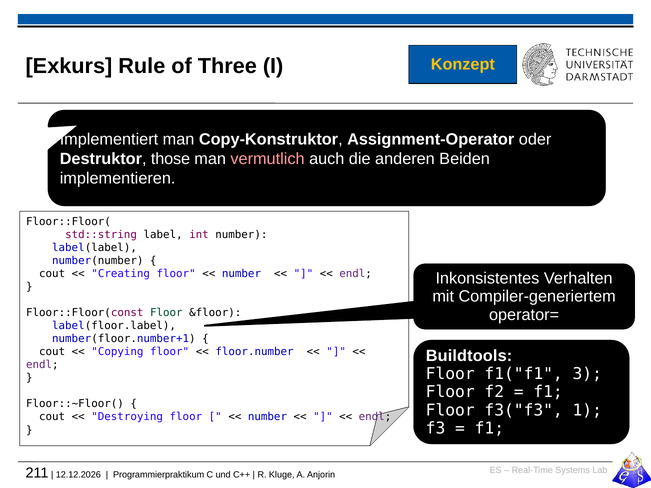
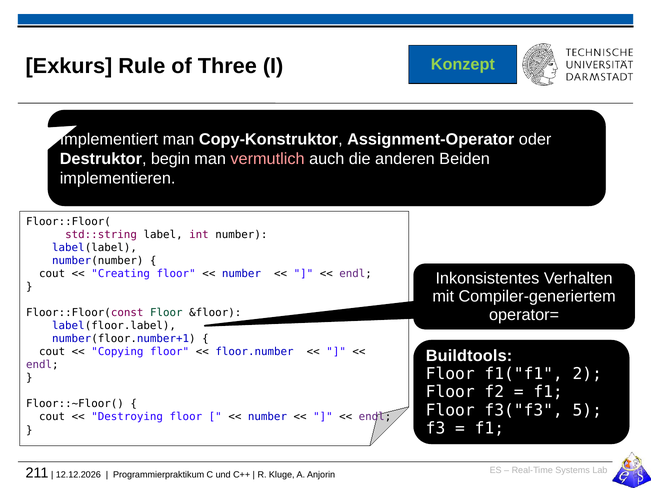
Konzept colour: yellow -> light green
those: those -> begin
3: 3 -> 2
1: 1 -> 5
